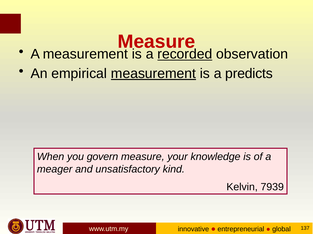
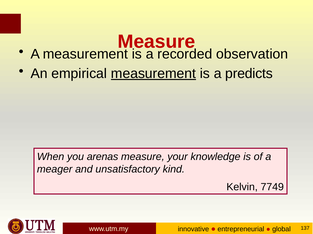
recorded underline: present -> none
govern: govern -> arenas
7939: 7939 -> 7749
